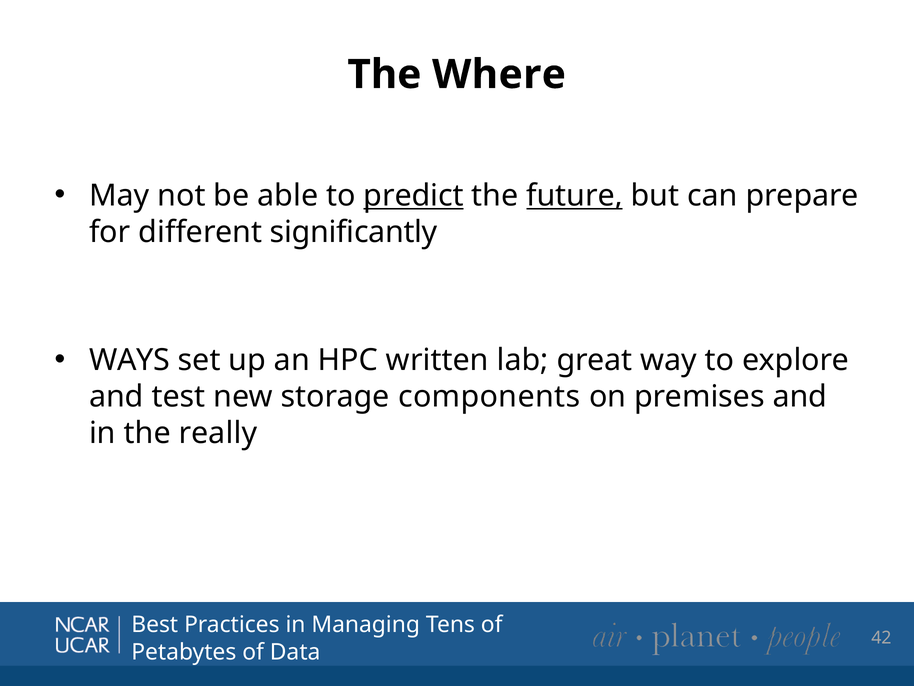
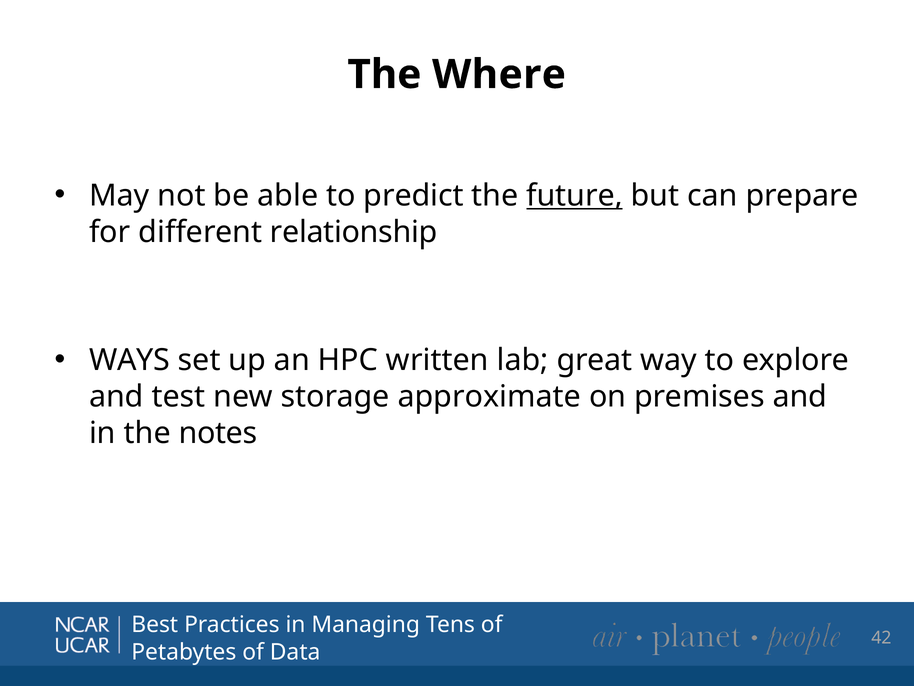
predict underline: present -> none
significantly: significantly -> relationship
components: components -> approximate
really: really -> notes
